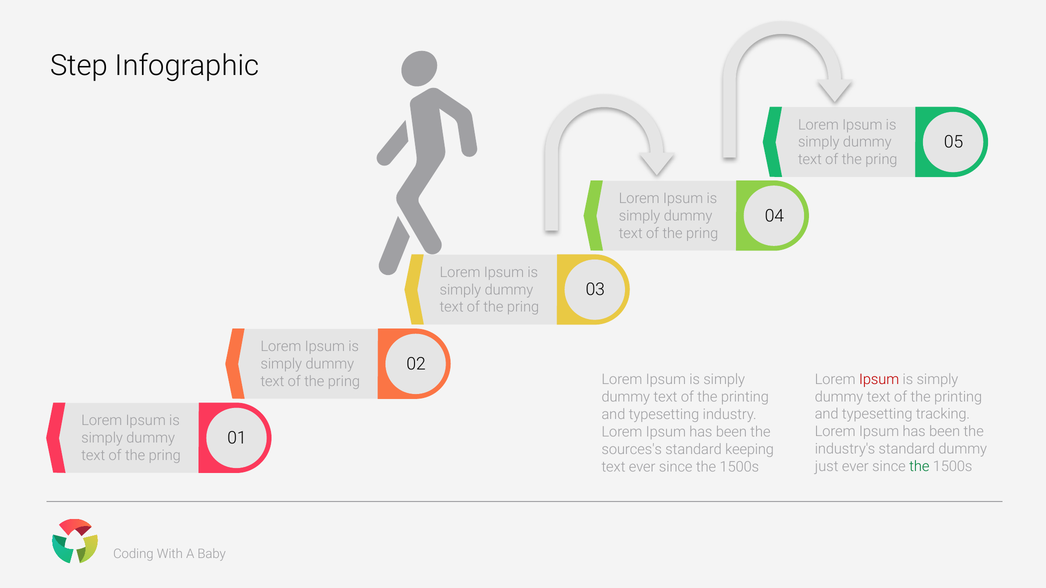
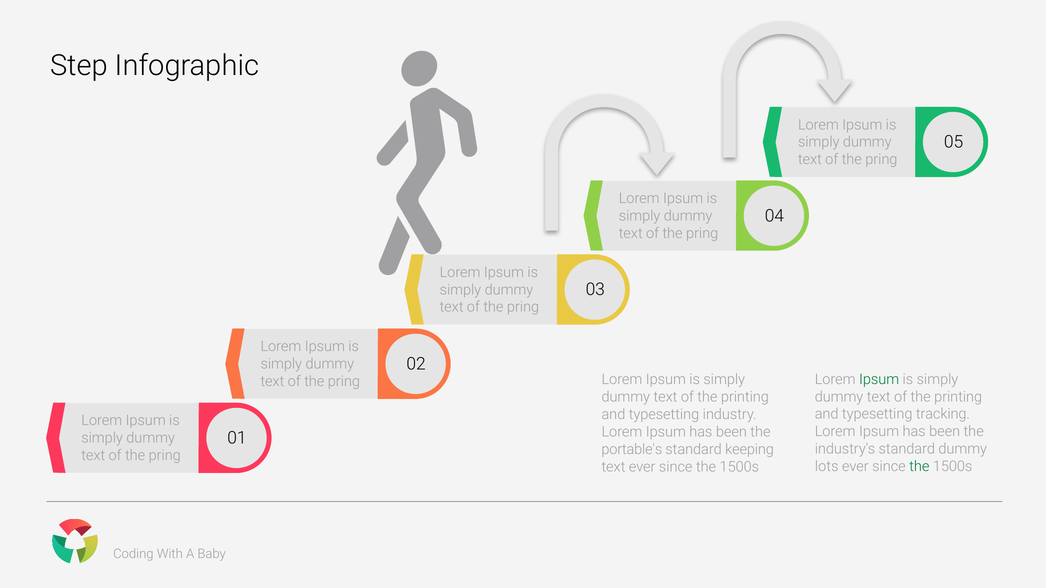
Ipsum at (879, 380) colour: red -> green
sources's: sources's -> portable's
just: just -> lots
